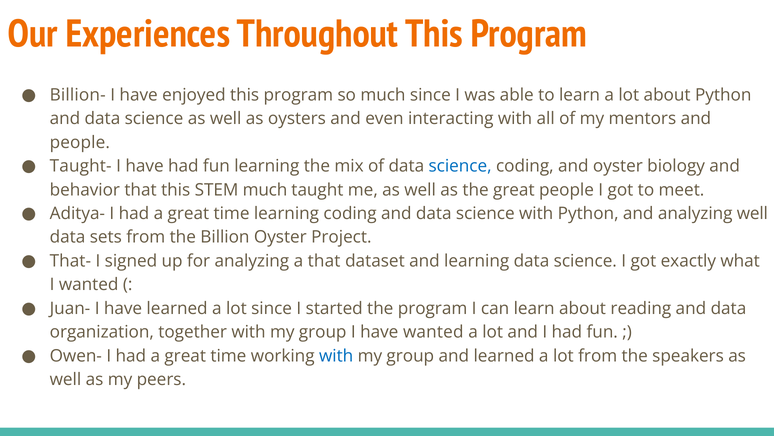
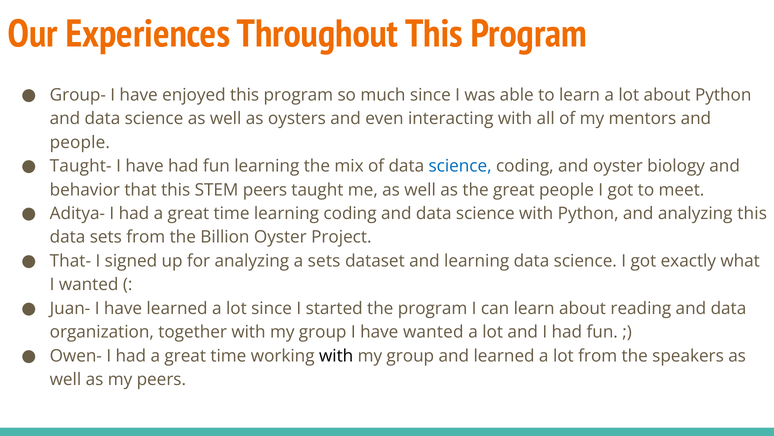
Billion-: Billion- -> Group-
STEM much: much -> peers
analyzing well: well -> this
a that: that -> sets
with at (336, 356) colour: blue -> black
